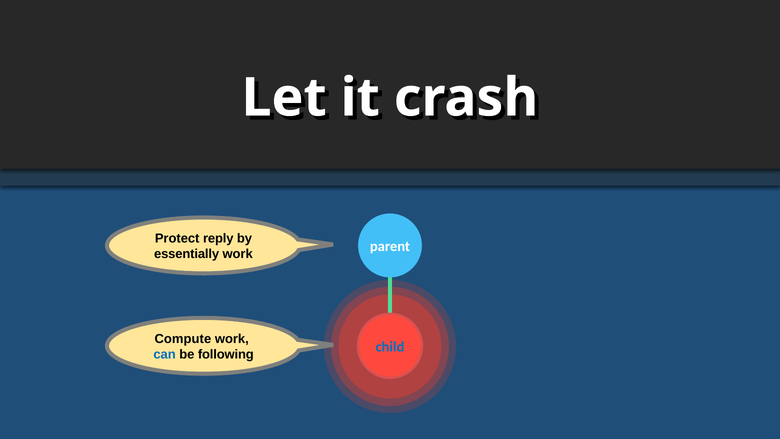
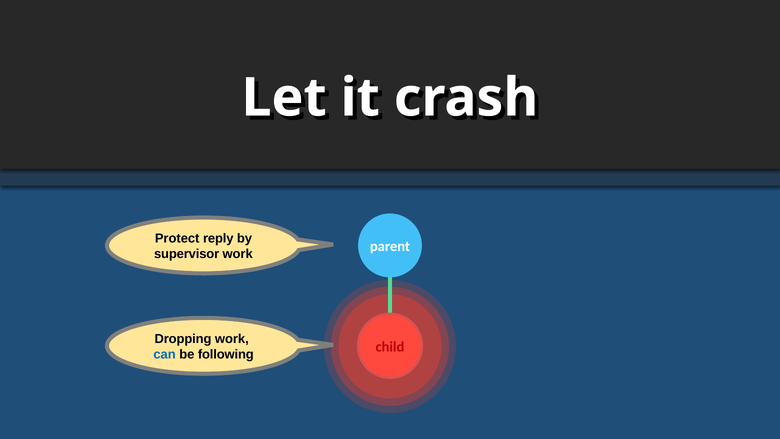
essentially: essentially -> supervisor
Compute: Compute -> Dropping
child colour: blue -> red
